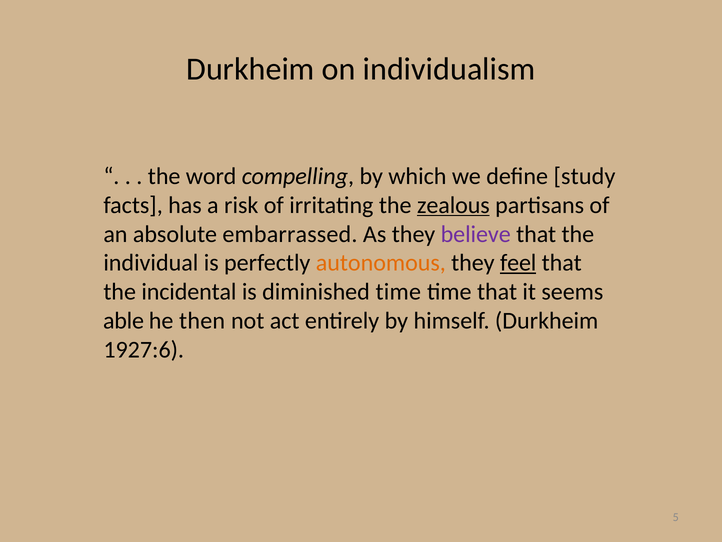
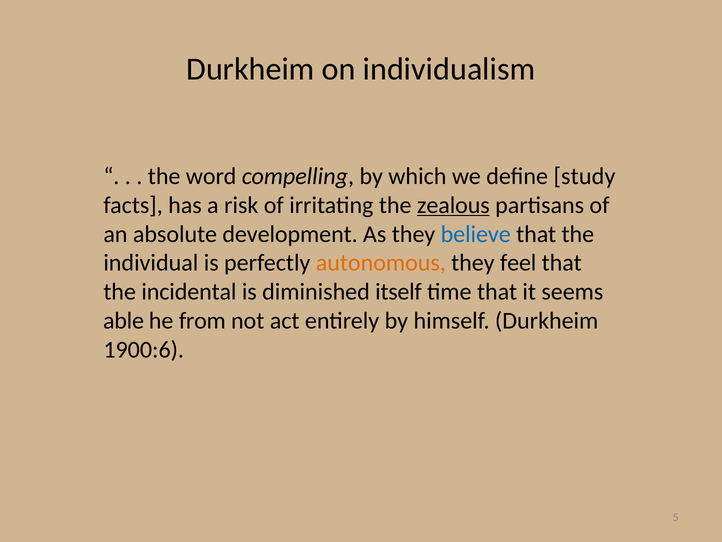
embarrassed: embarrassed -> development
believe colour: purple -> blue
feel underline: present -> none
diminished time: time -> itself
then: then -> from
1927:6: 1927:6 -> 1900:6
